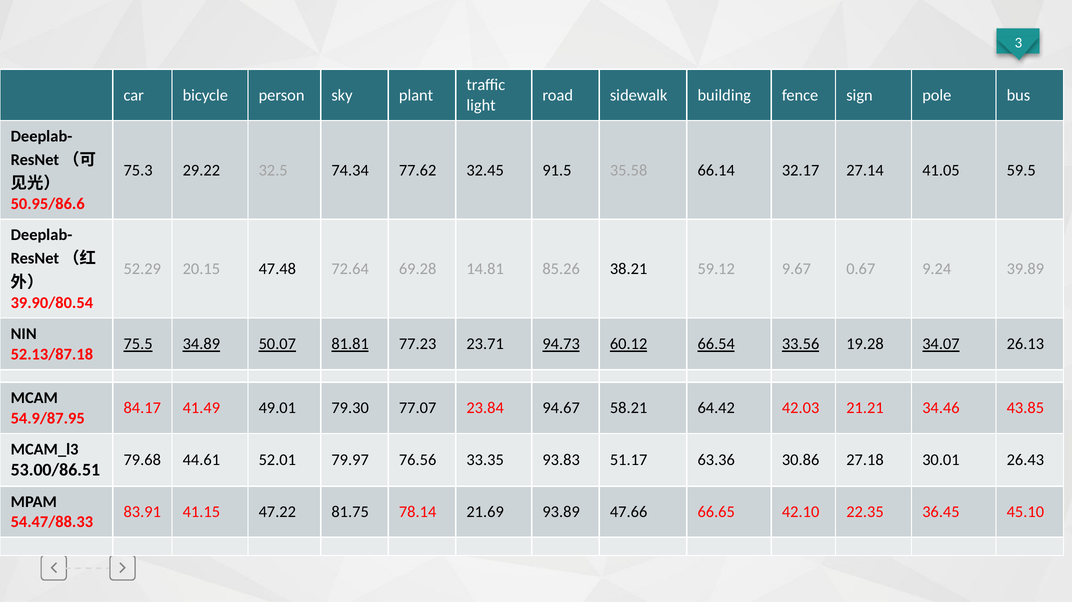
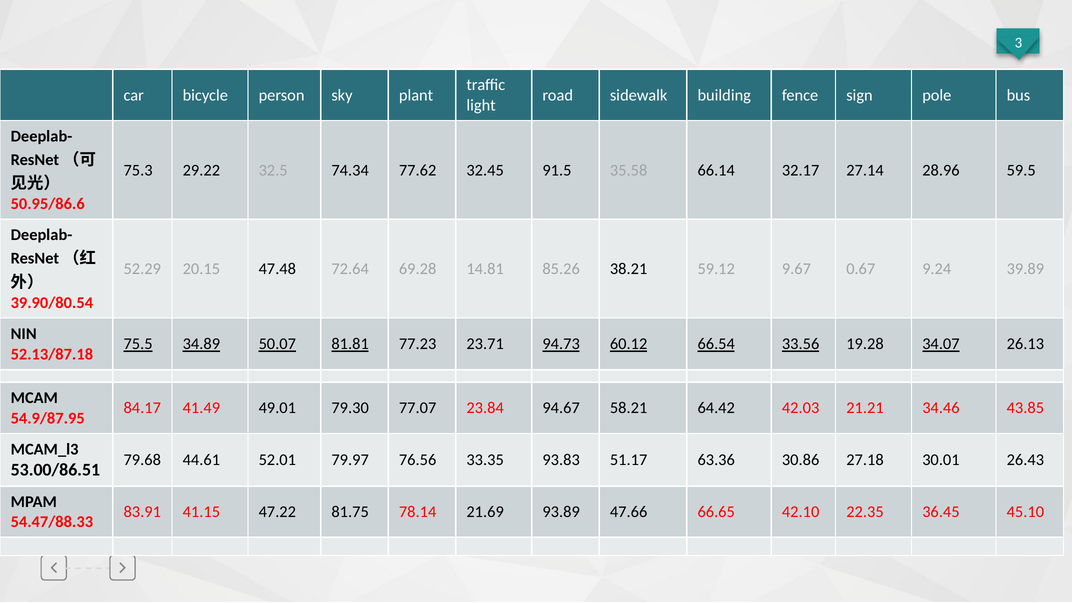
41.05: 41.05 -> 28.96
